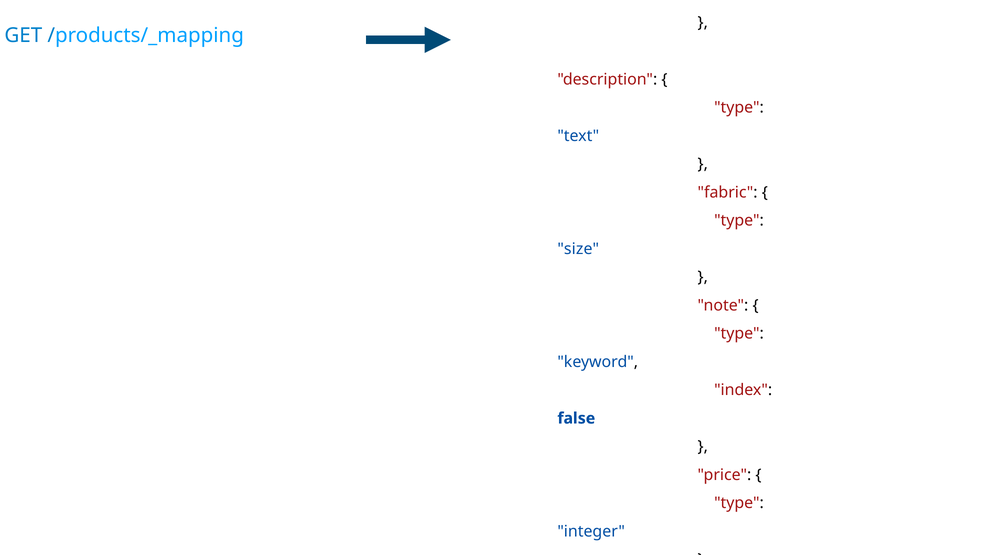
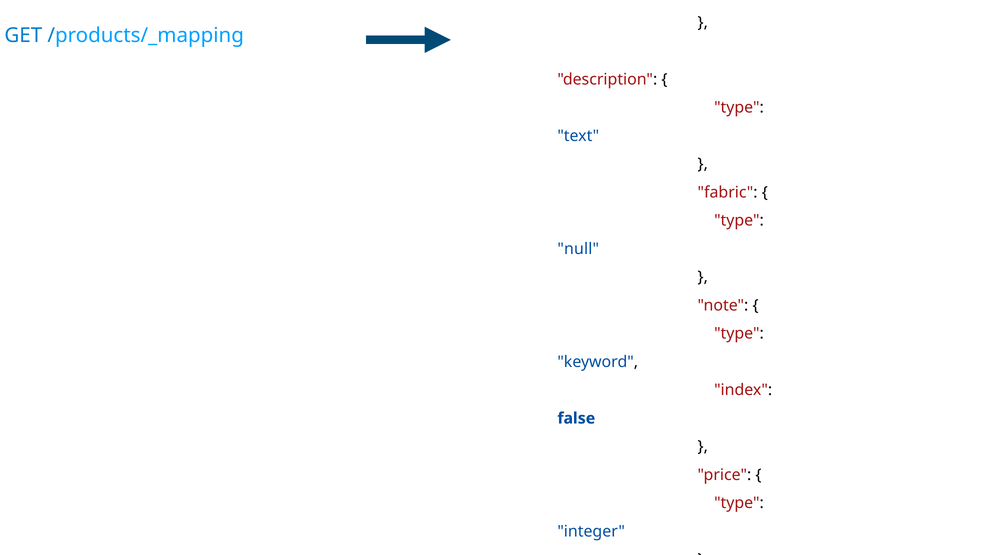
size: size -> null
